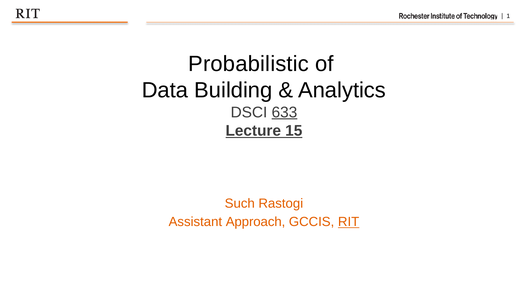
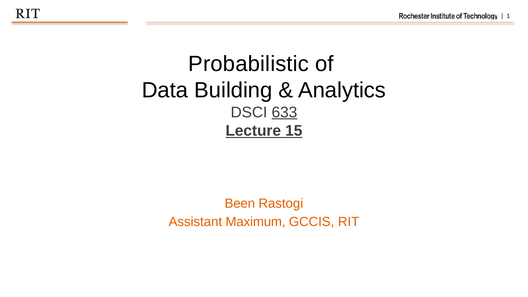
Such: Such -> Been
Approach: Approach -> Maximum
RIT underline: present -> none
